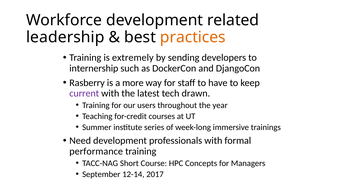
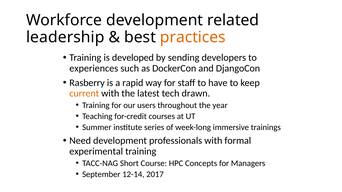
extremely: extremely -> developed
internership: internership -> experiences
more: more -> rapid
current colour: purple -> orange
performance: performance -> experimental
